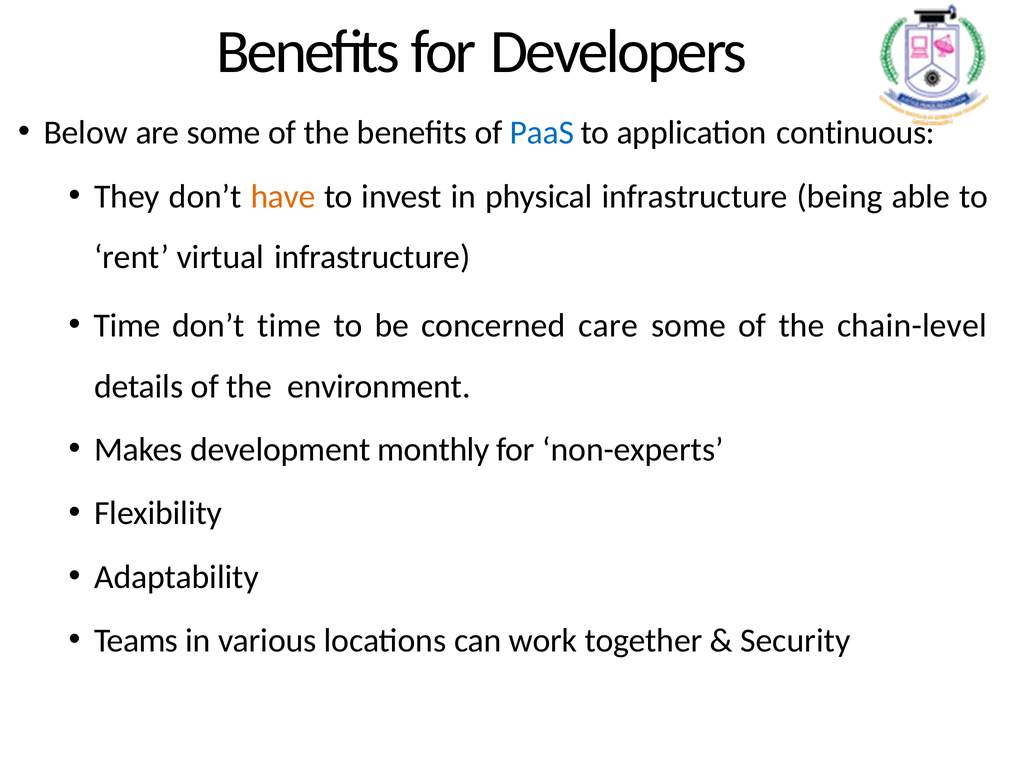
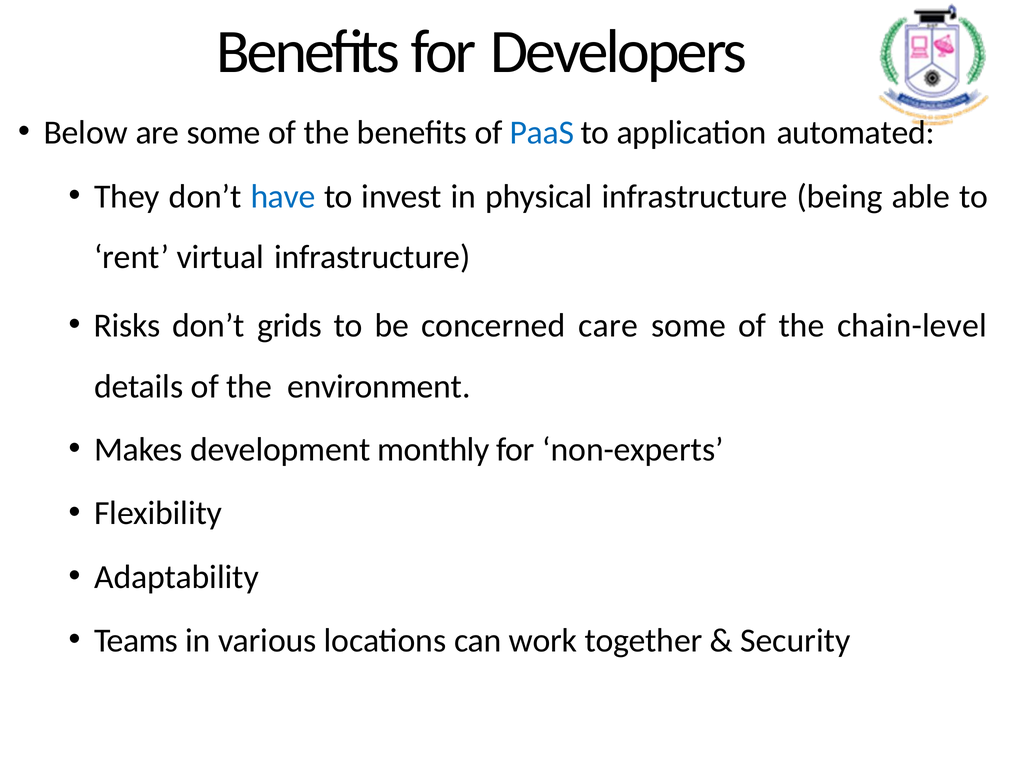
continuous: continuous -> automated
have colour: orange -> blue
Time at (127, 326): Time -> Risks
don’t time: time -> grids
